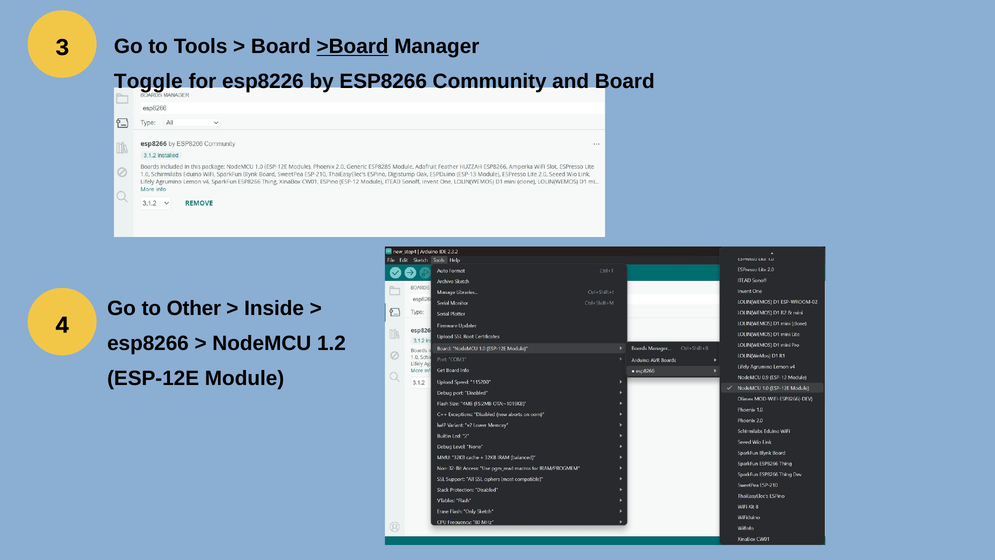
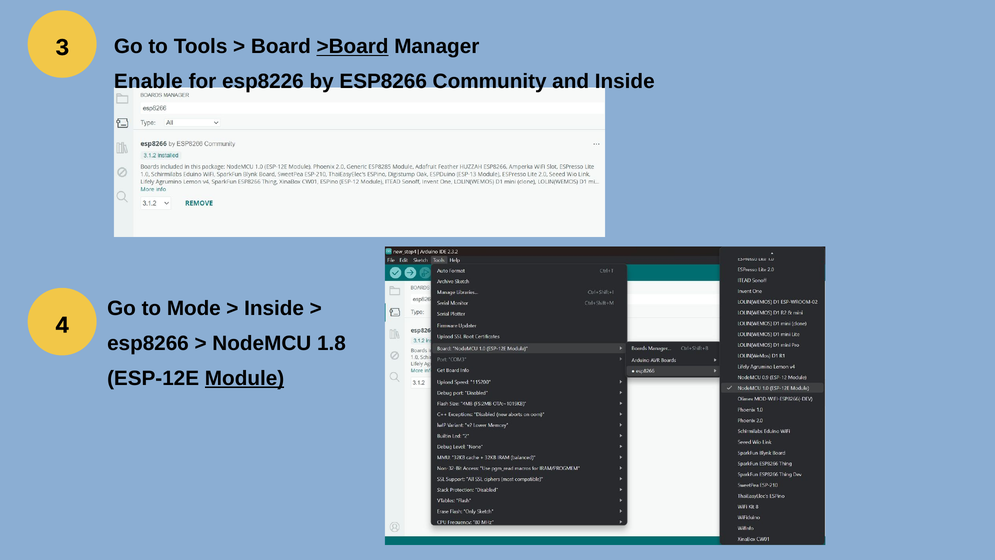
Toggle: Toggle -> Enable
and Board: Board -> Inside
Other: Other -> Mode
1.2: 1.2 -> 1.8
Module underline: none -> present
